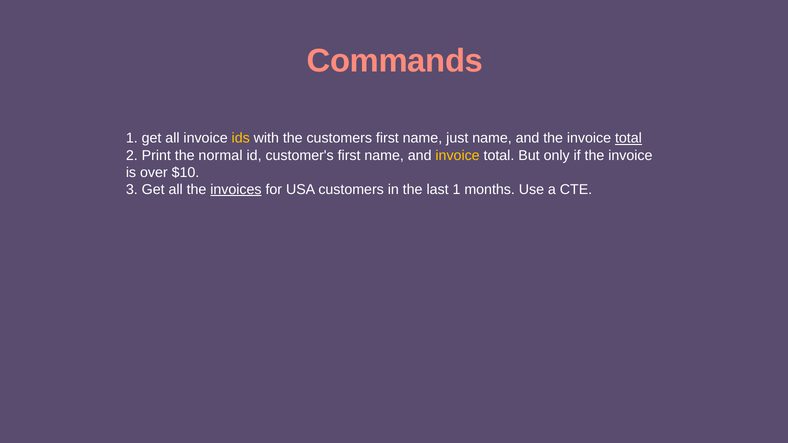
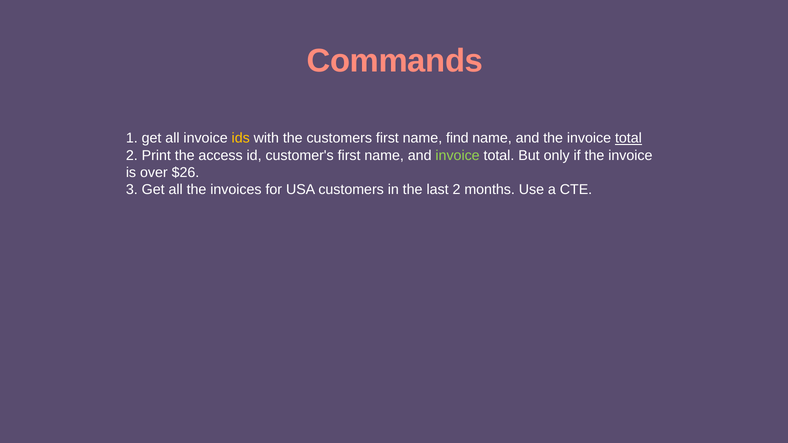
just: just -> find
normal: normal -> access
invoice at (458, 155) colour: yellow -> light green
$10: $10 -> $26
invoices underline: present -> none
last 1: 1 -> 2
